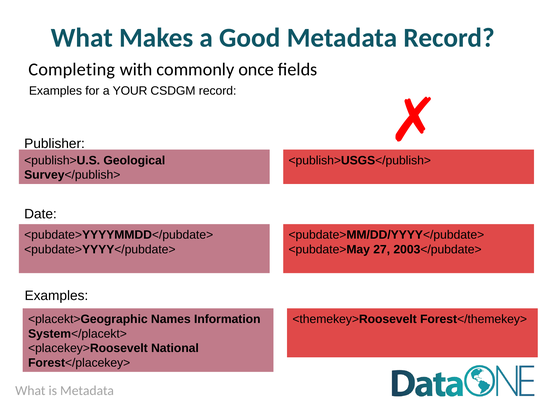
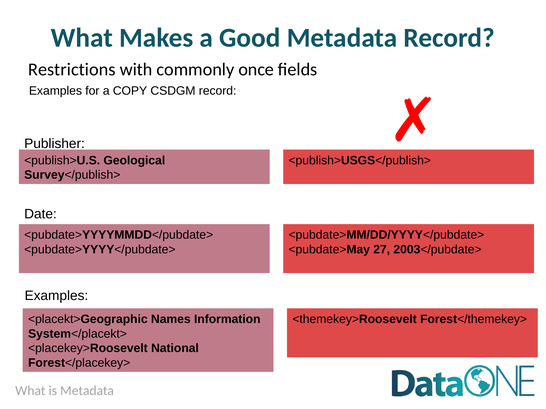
Completing: Completing -> Restrictions
YOUR: YOUR -> COPY
